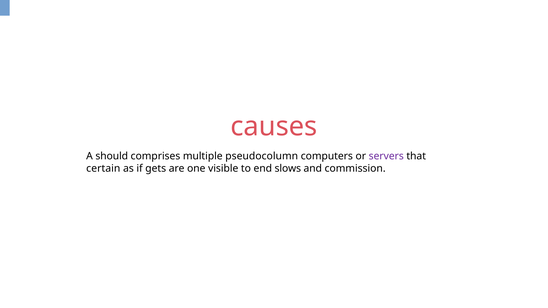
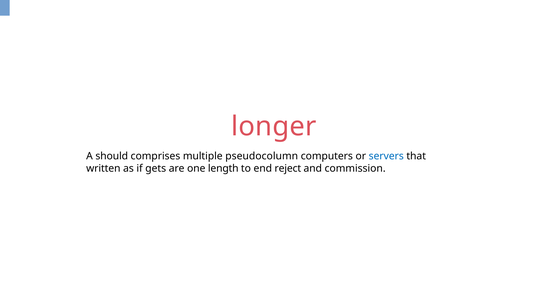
causes: causes -> longer
servers colour: purple -> blue
certain: certain -> written
visible: visible -> length
slows: slows -> reject
